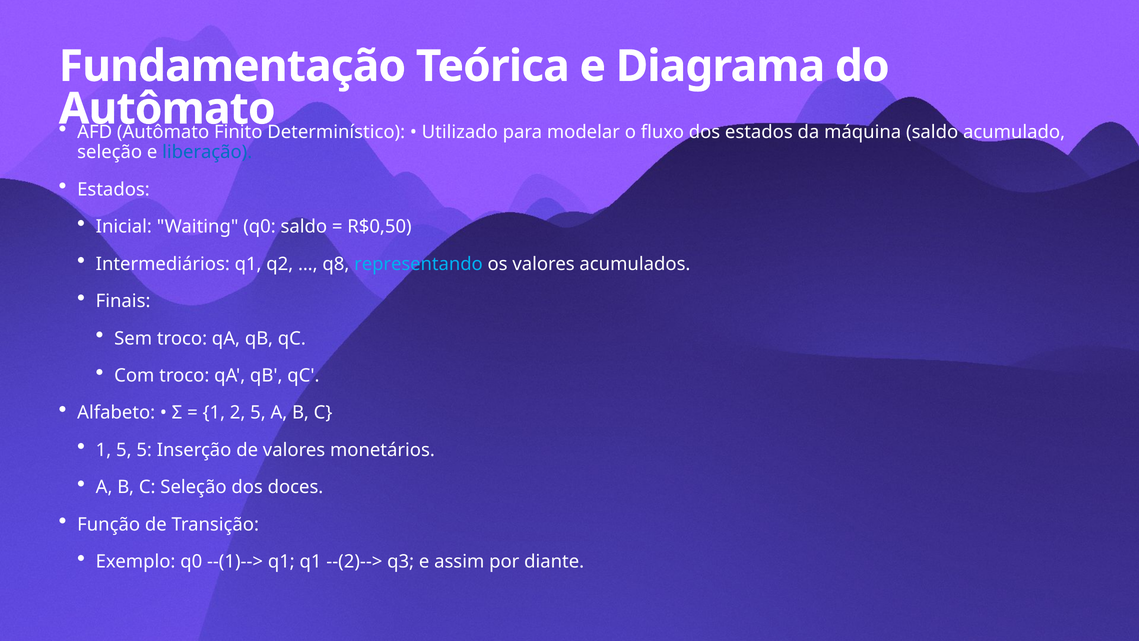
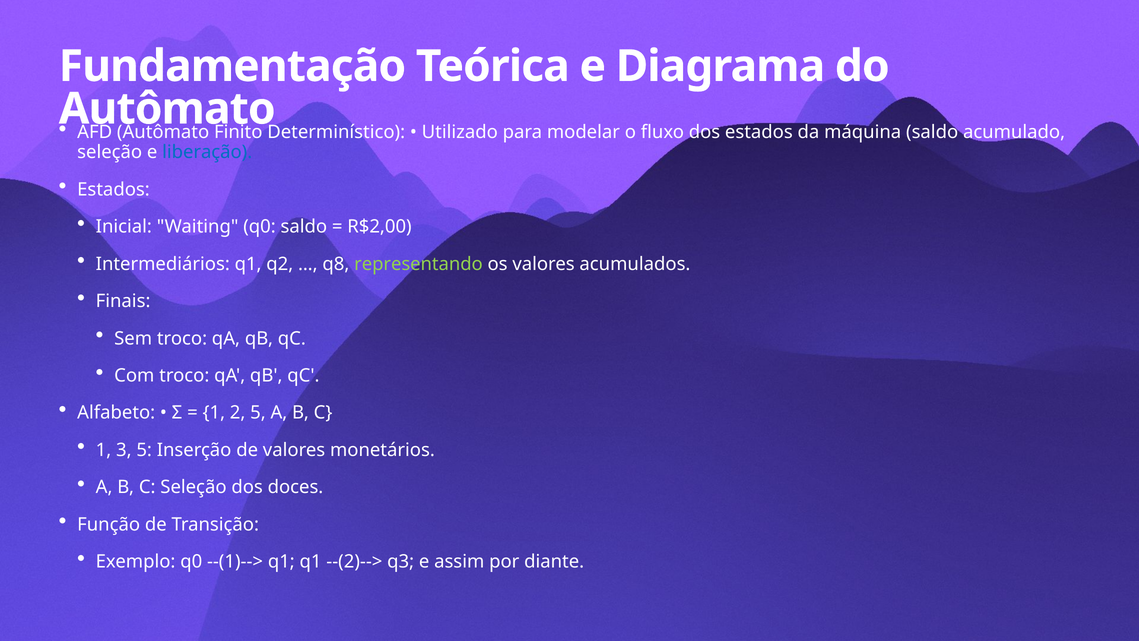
R$0,50: R$0,50 -> R$2,00
representando colour: light blue -> light green
1 5: 5 -> 3
